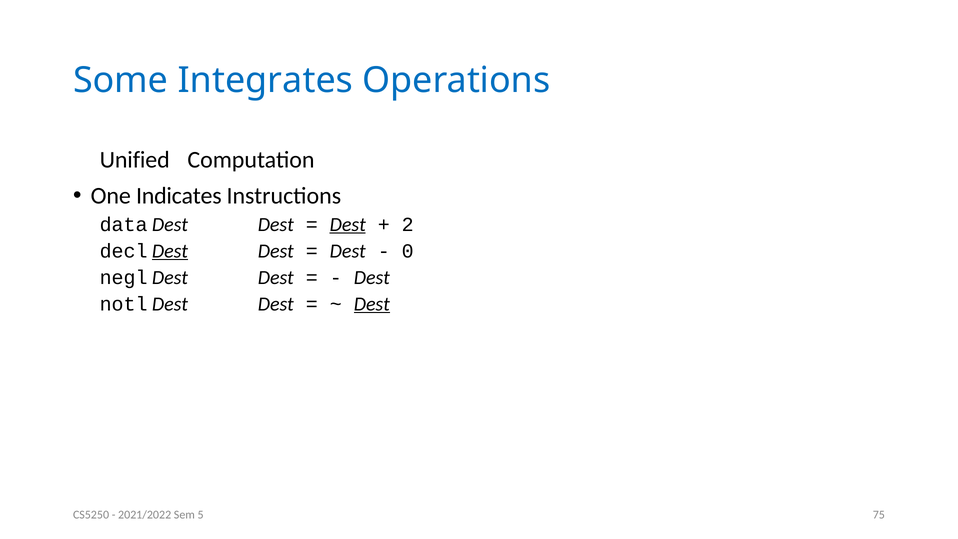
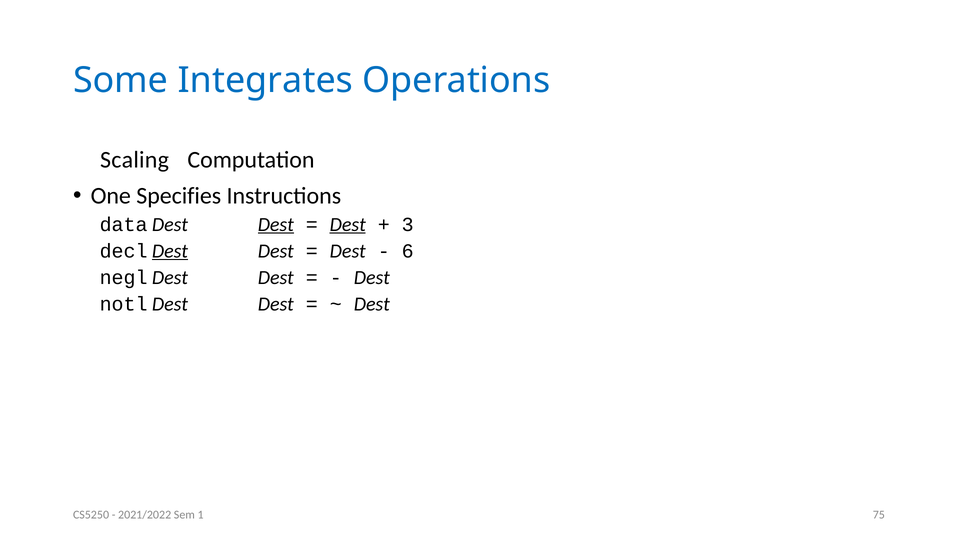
Unified: Unified -> Scaling
Indicates: Indicates -> Specifies
Dest at (276, 224) underline: none -> present
2: 2 -> 3
0: 0 -> 6
Dest at (372, 304) underline: present -> none
5: 5 -> 1
